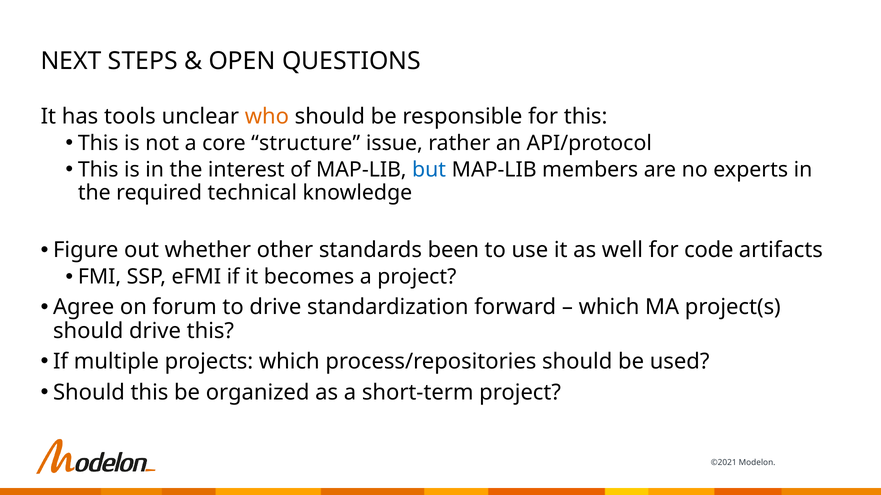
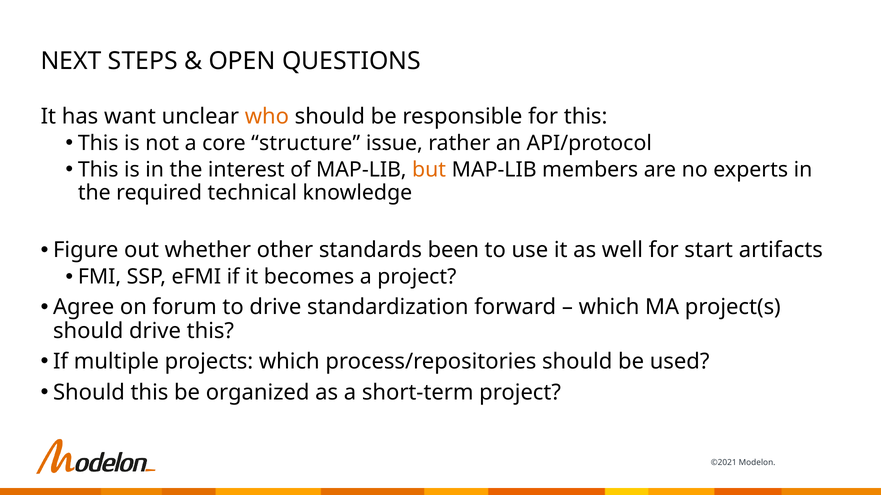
tools: tools -> want
but colour: blue -> orange
code: code -> start
